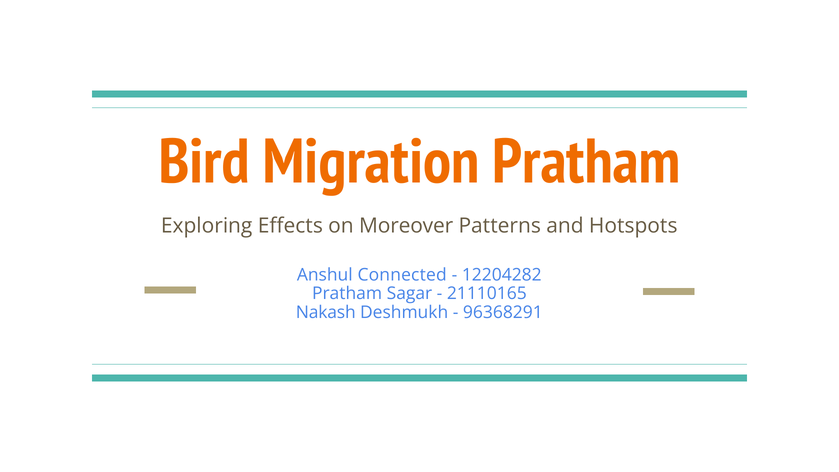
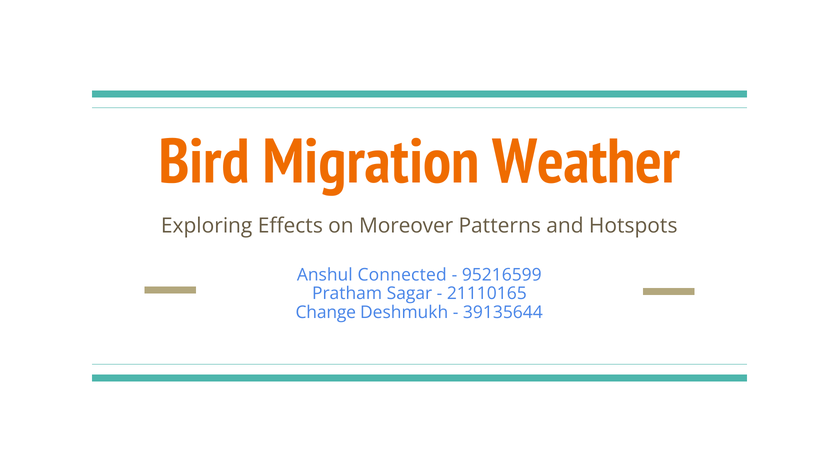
Migration Pratham: Pratham -> Weather
12204282: 12204282 -> 95216599
Nakash: Nakash -> Change
96368291: 96368291 -> 39135644
